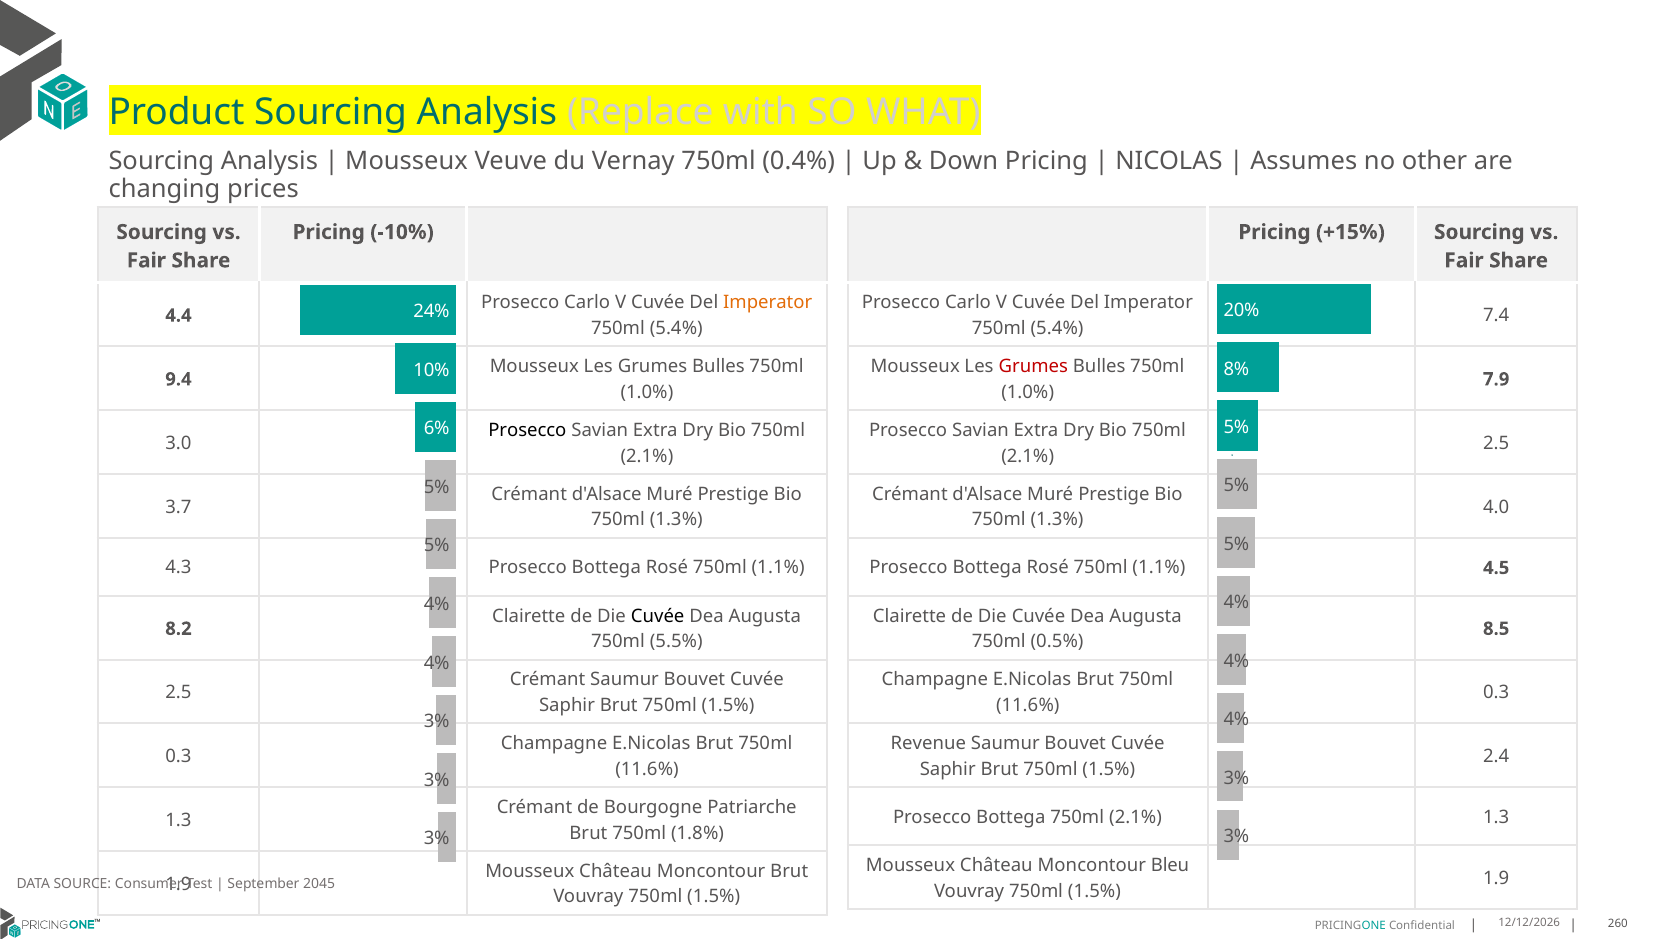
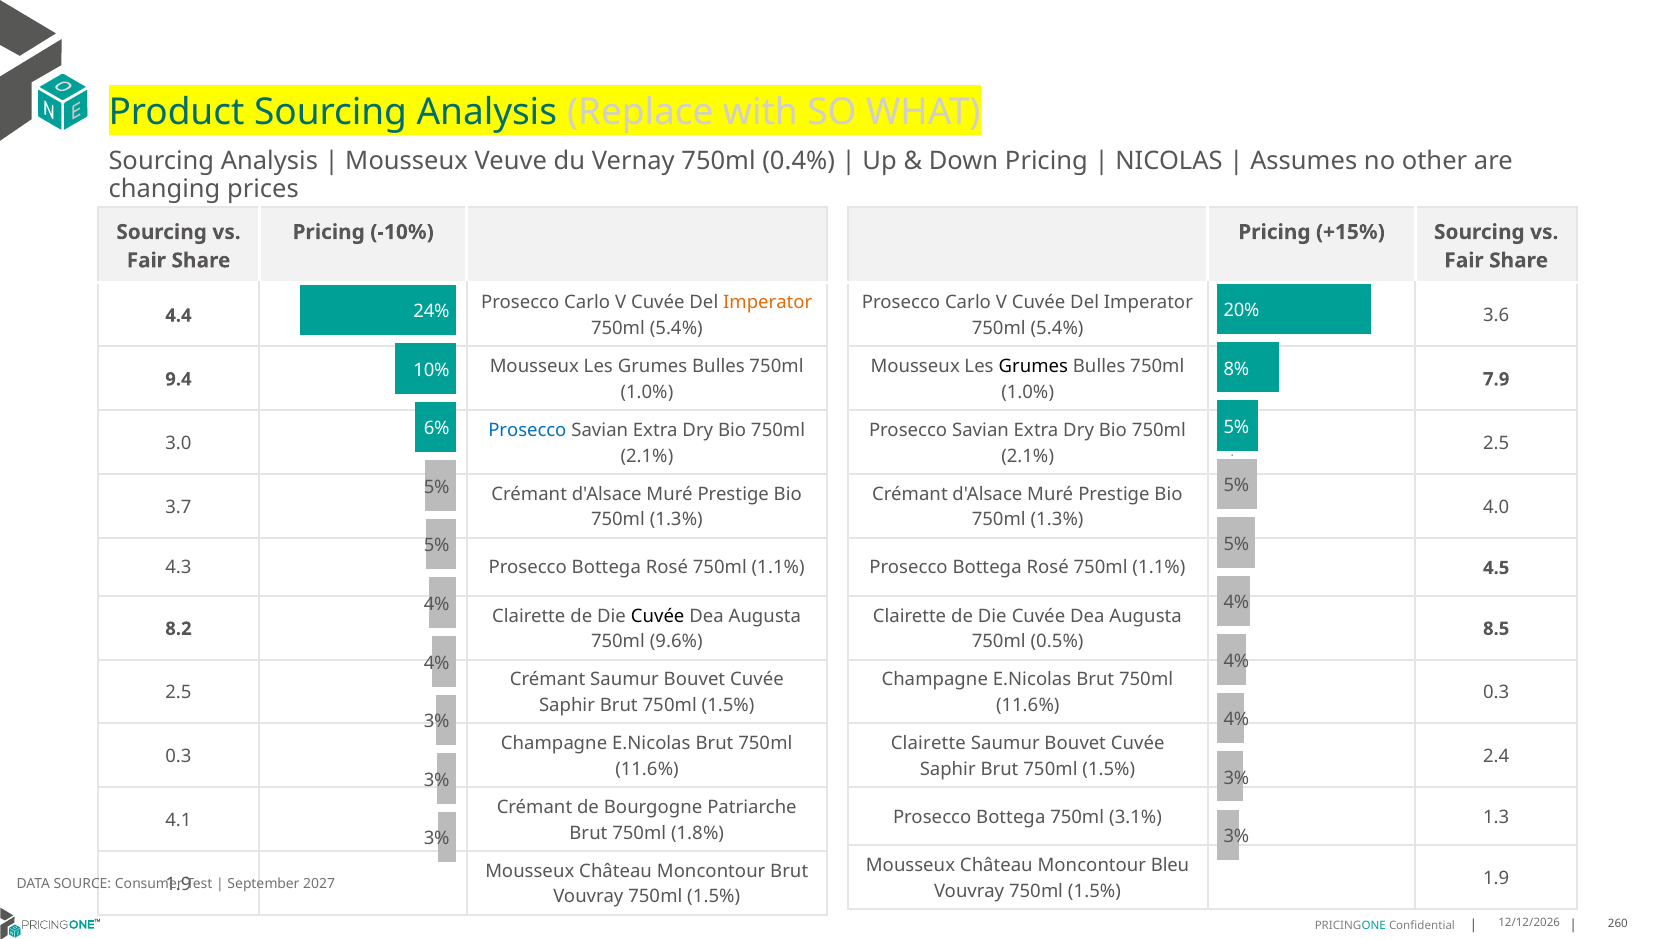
7.4: 7.4 -> 3.6
Grumes at (1033, 366) colour: red -> black
Prosecco at (527, 430) colour: black -> blue
5.5%: 5.5% -> 9.6%
Revenue at (928, 743): Revenue -> Clairette
Bottega 750ml 2.1%: 2.1% -> 3.1%
1.3 at (178, 820): 1.3 -> 4.1
2045: 2045 -> 2027
